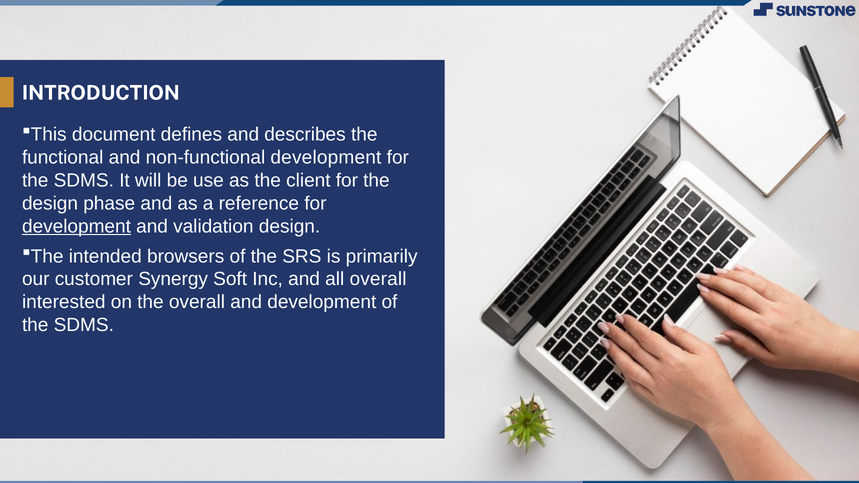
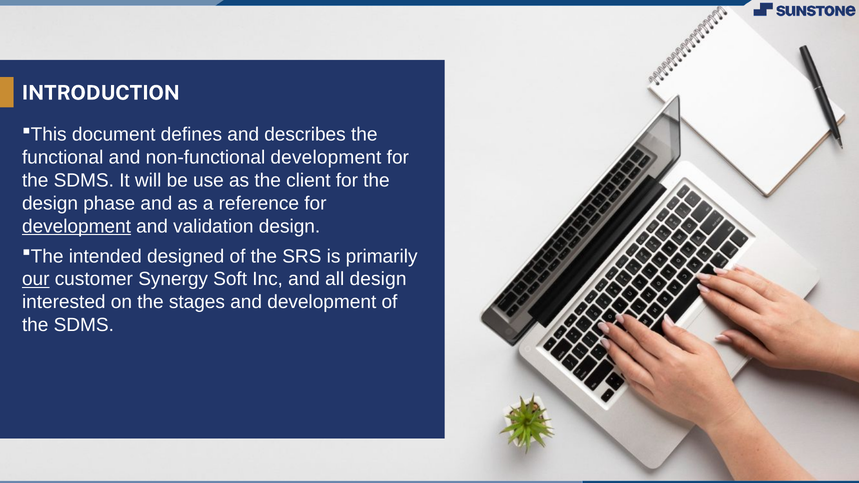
browsers: browsers -> designed
our underline: none -> present
all overall: overall -> design
the overall: overall -> stages
